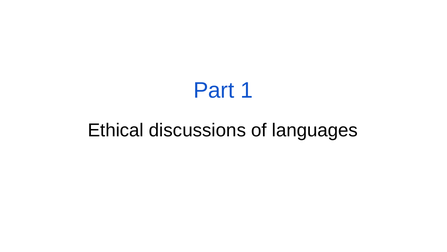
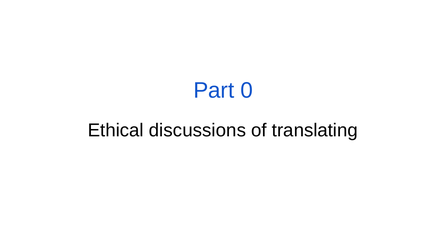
1: 1 -> 0
languages: languages -> translating
